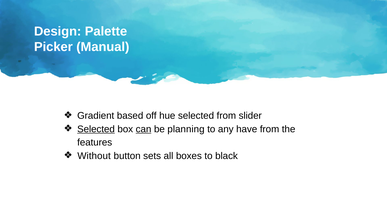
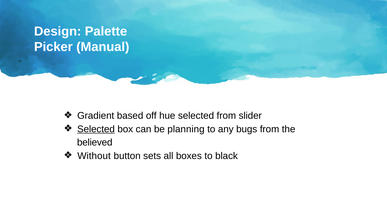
can underline: present -> none
have: have -> bugs
features: features -> believed
